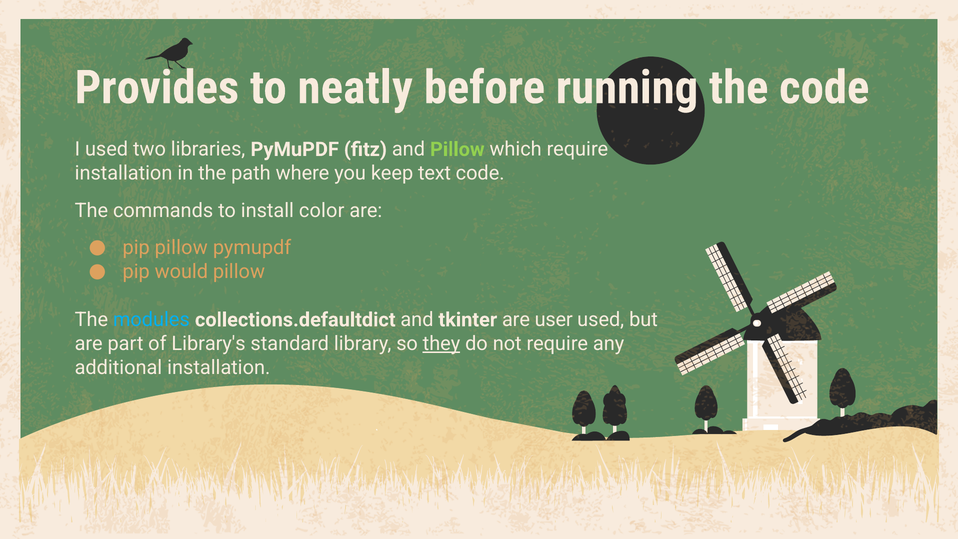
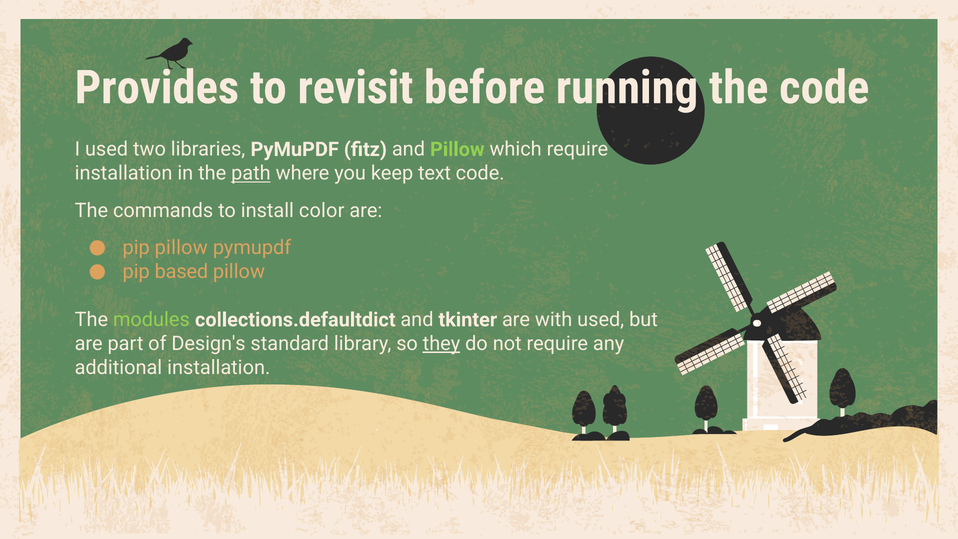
neatly: neatly -> revisit
path underline: none -> present
would: would -> based
modules colour: light blue -> light green
user: user -> with
Library's: Library's -> Design's
